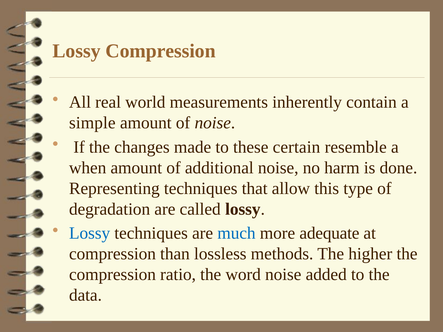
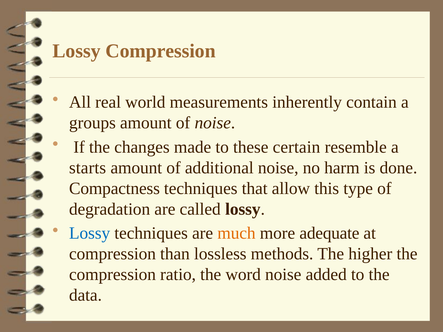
simple: simple -> groups
when: when -> starts
Representing: Representing -> Compactness
much colour: blue -> orange
